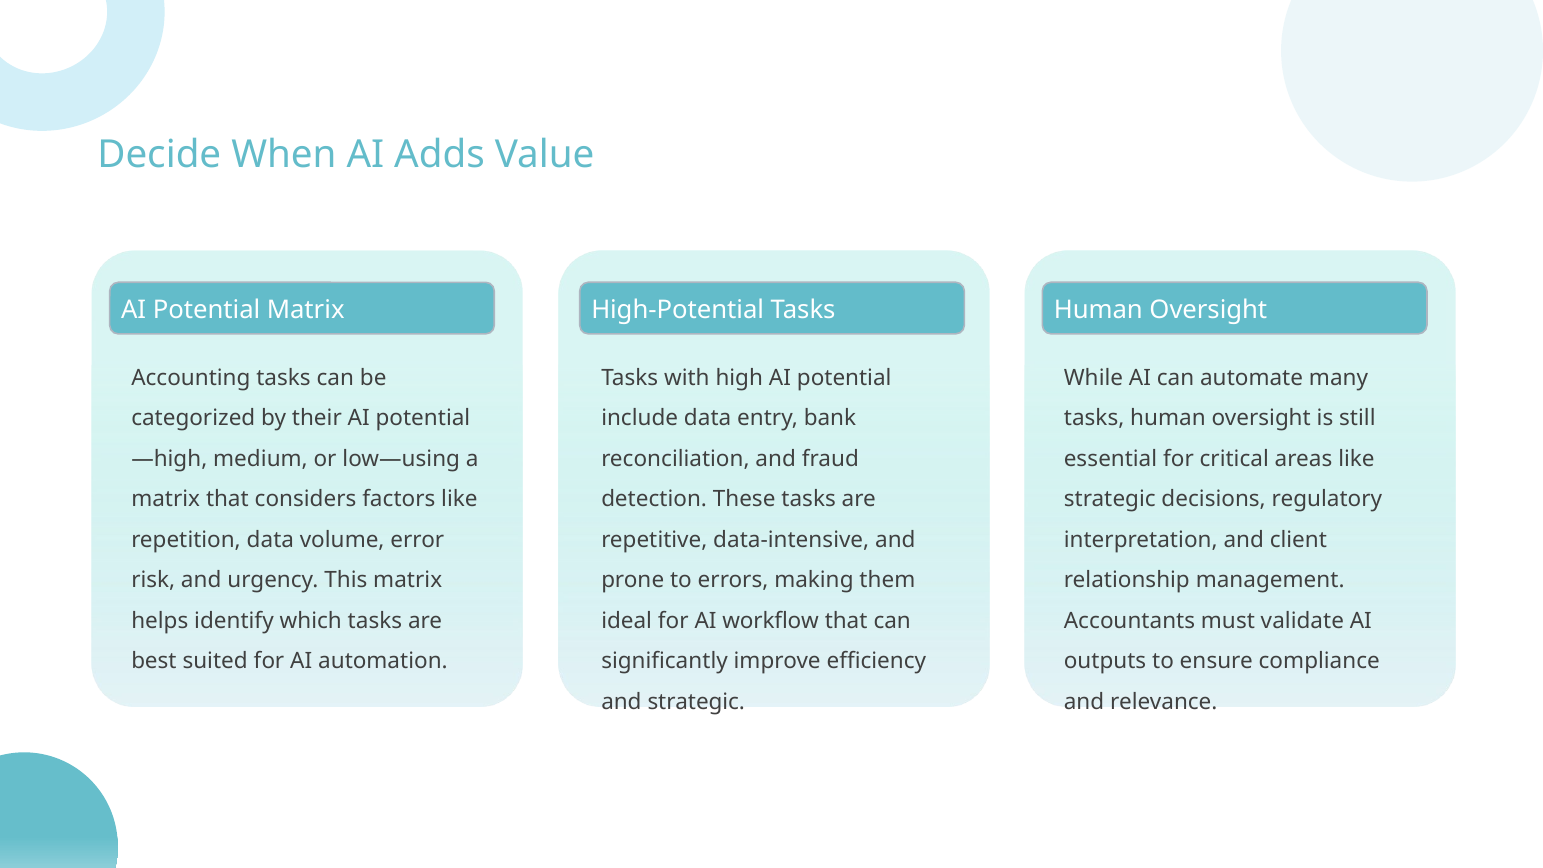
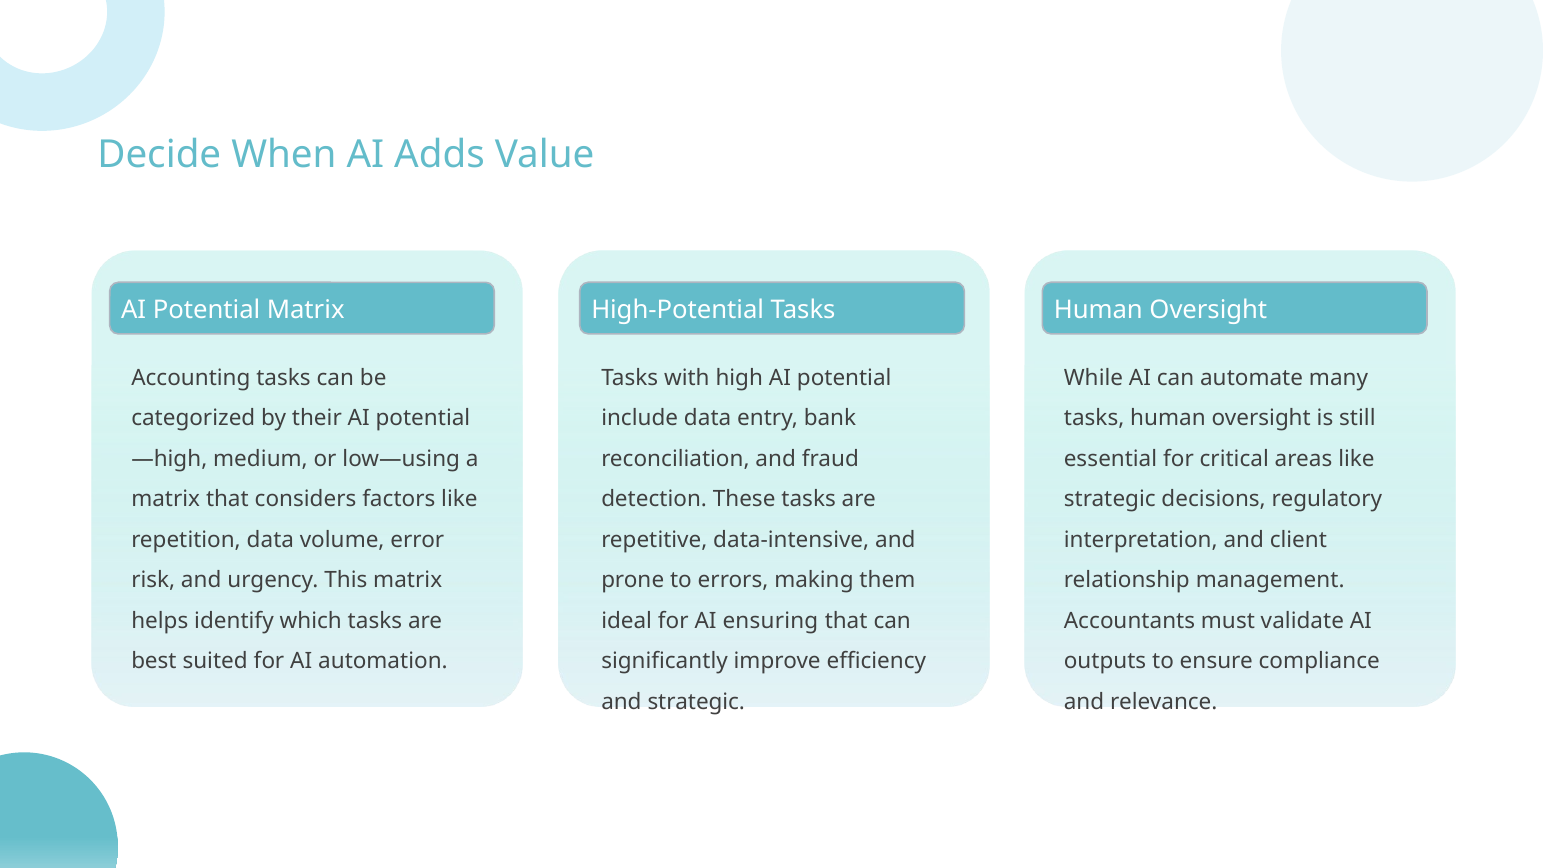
workflow: workflow -> ensuring
